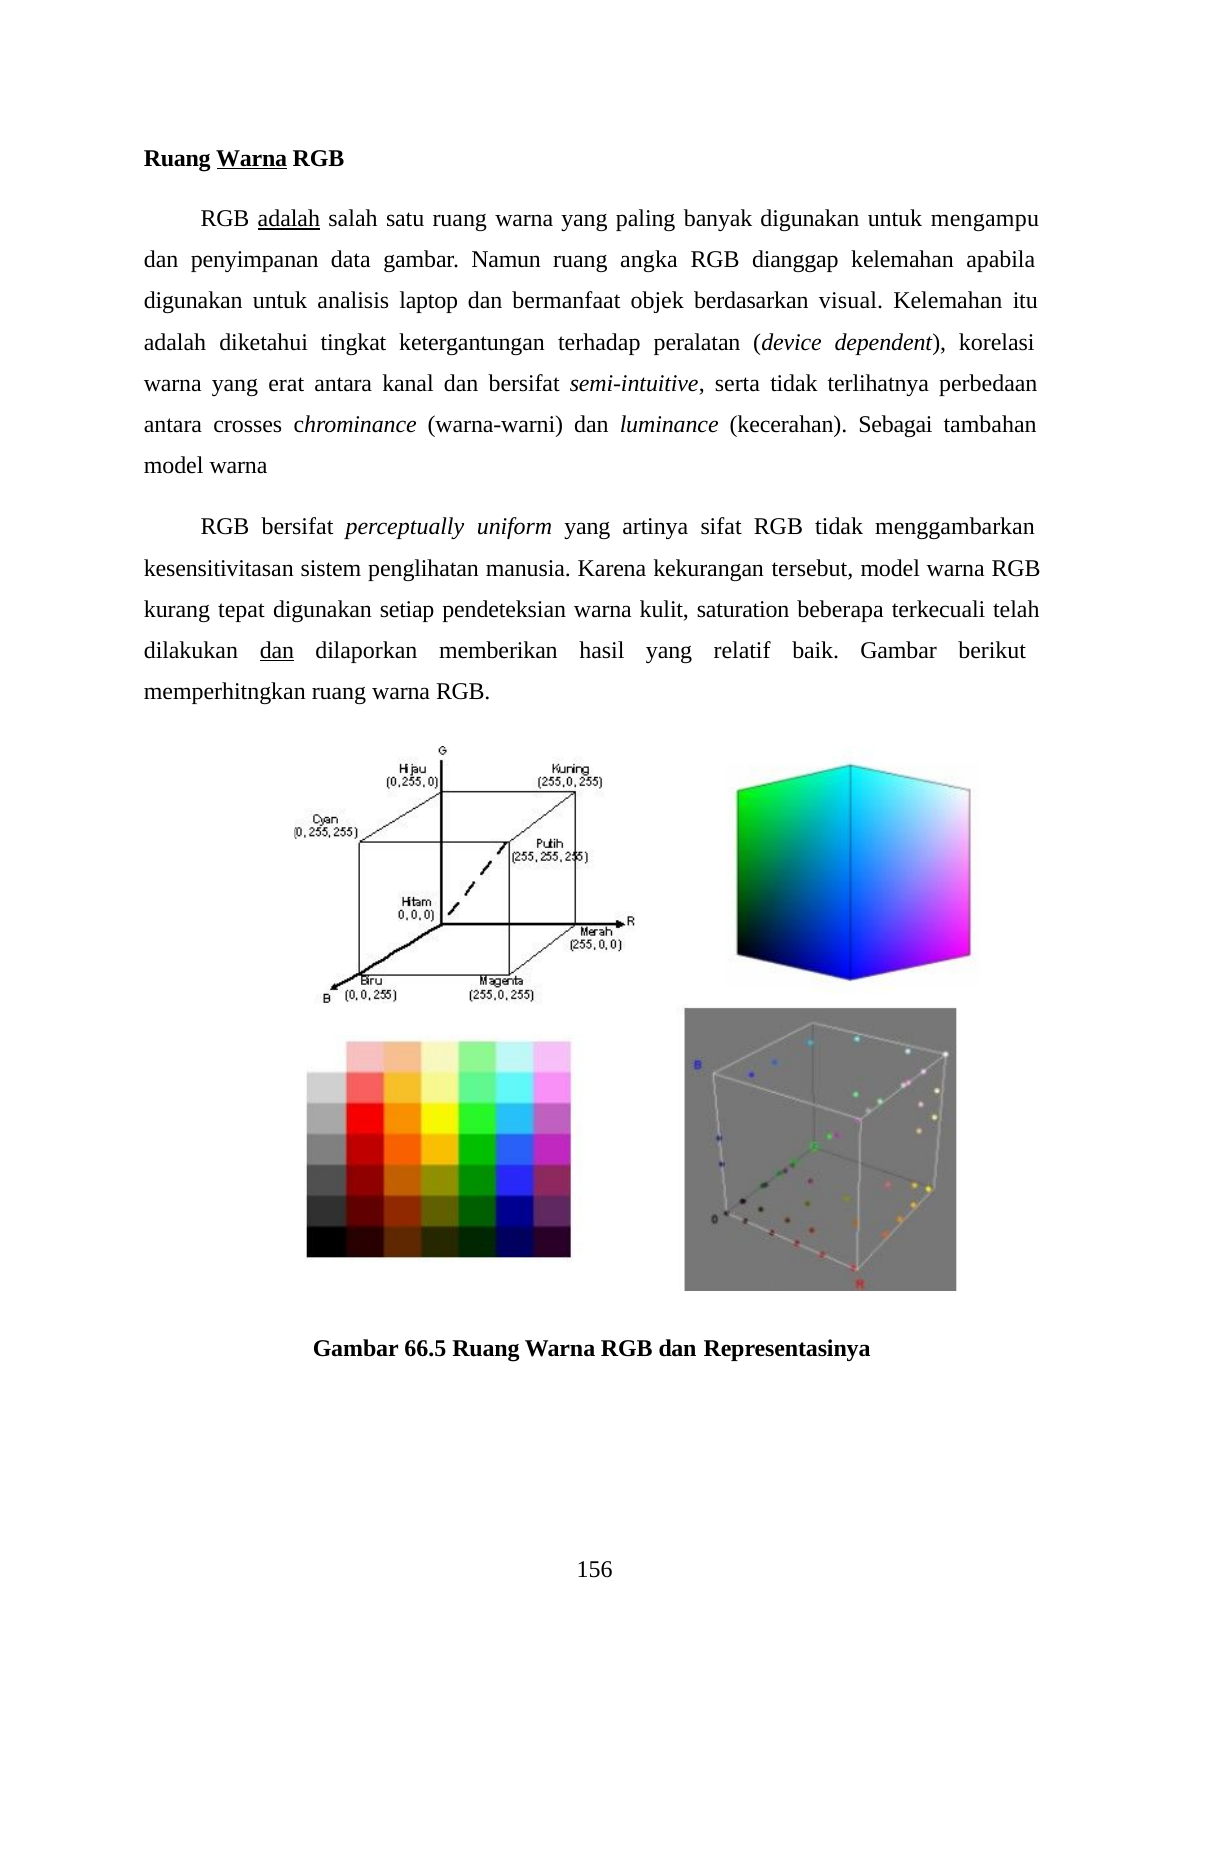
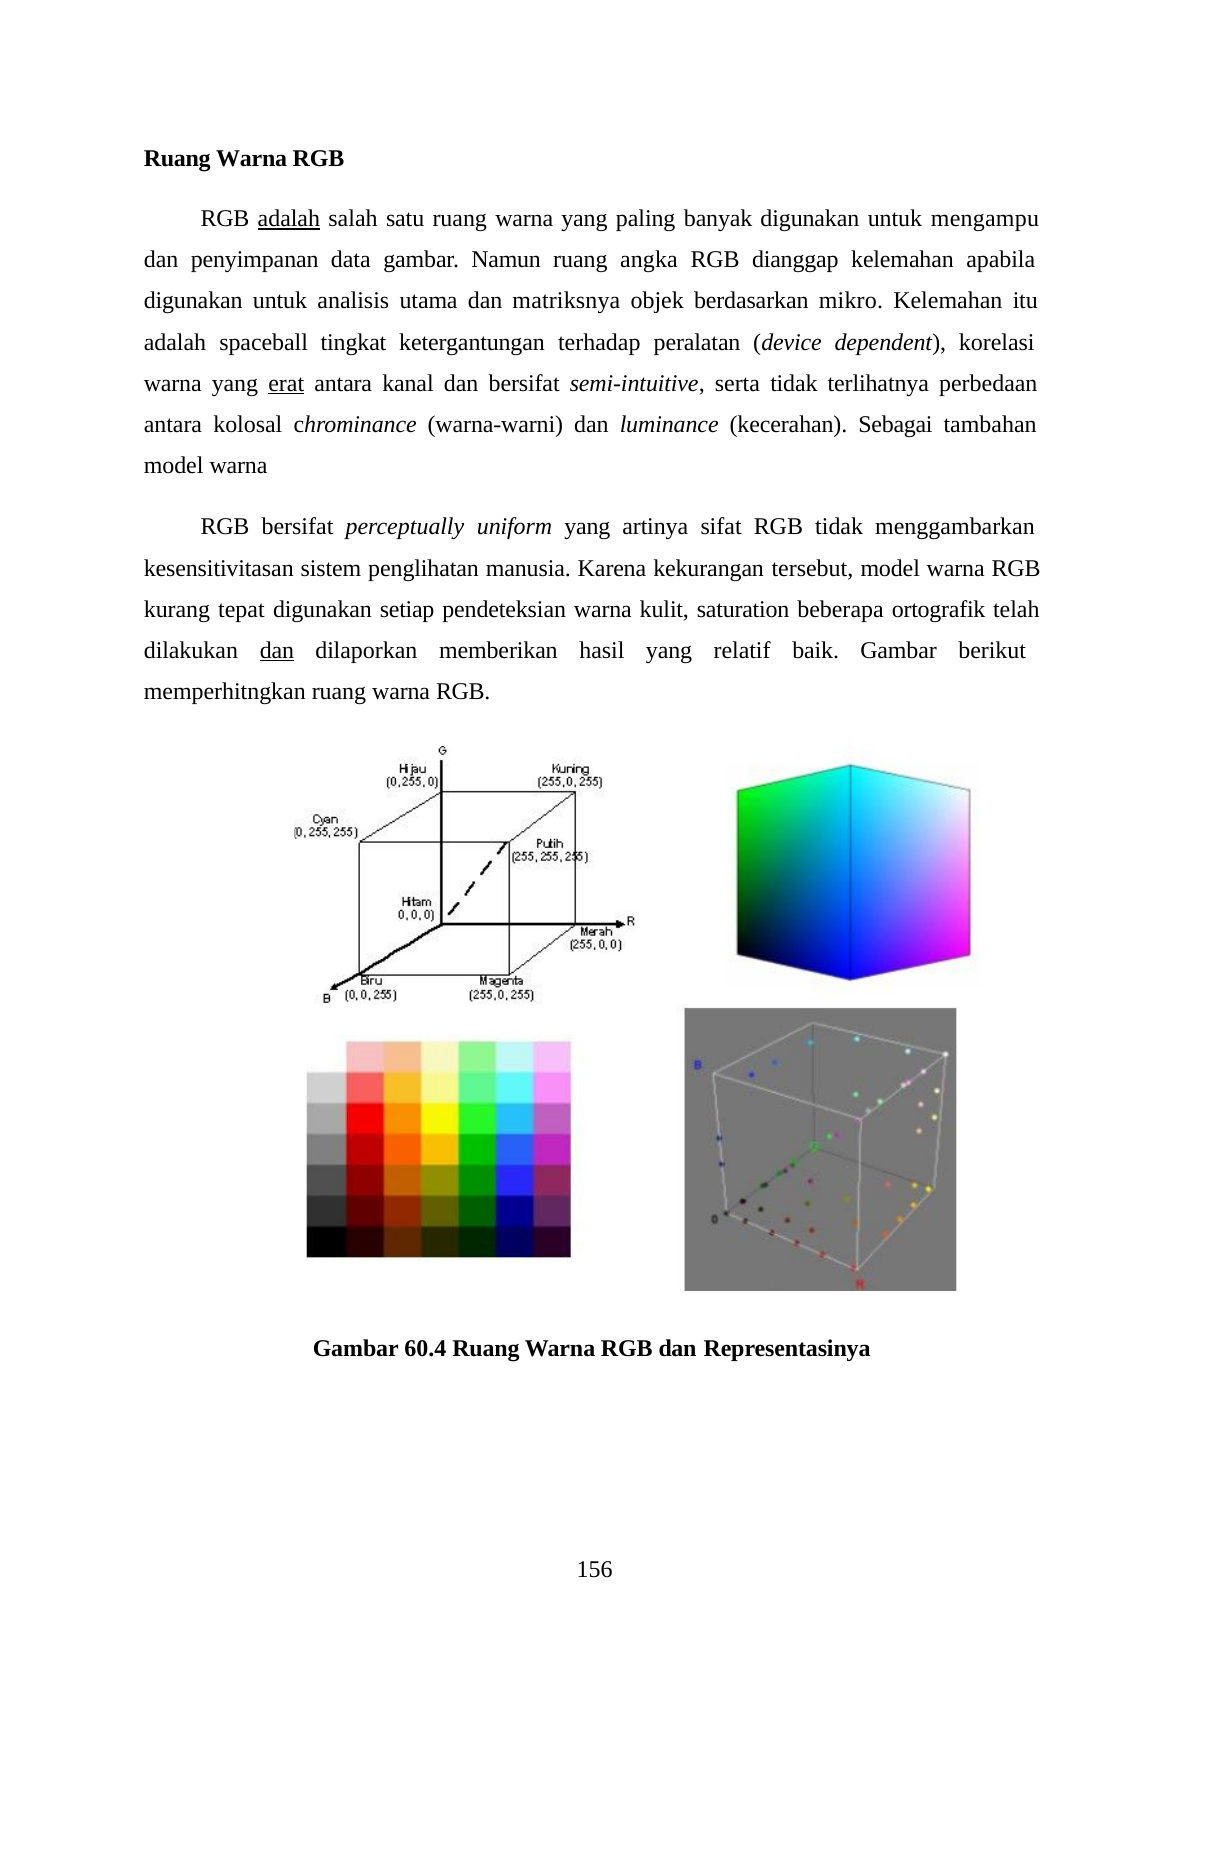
Warna at (252, 158) underline: present -> none
laptop: laptop -> utama
bermanfaat: bermanfaat -> matriksnya
visual: visual -> mikro
diketahui: diketahui -> spaceball
erat underline: none -> present
crosses: crosses -> kolosal
terkecuali: terkecuali -> ortografik
66.5: 66.5 -> 60.4
